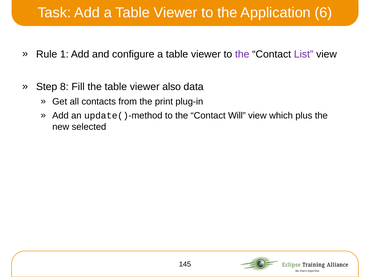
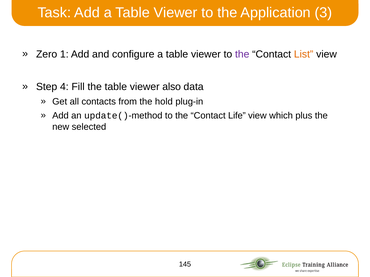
6: 6 -> 3
Rule: Rule -> Zero
List colour: purple -> orange
8: 8 -> 4
print: print -> hold
Will: Will -> Life
